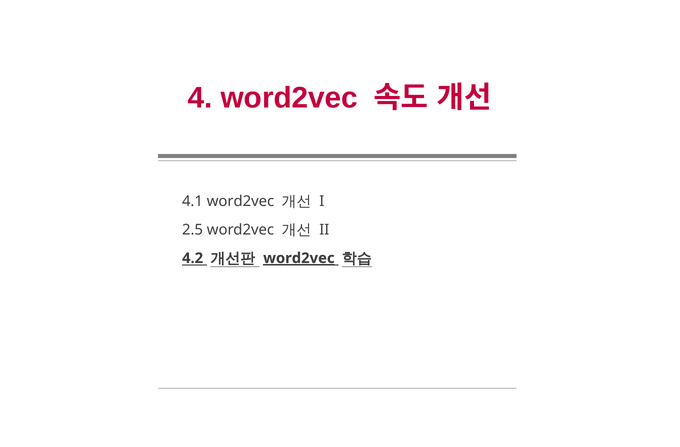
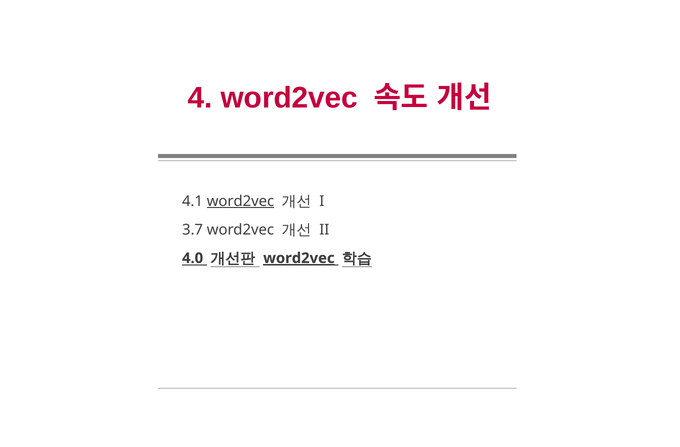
word2vec at (240, 201) underline: none -> present
2.5: 2.5 -> 3.7
4.2: 4.2 -> 4.0
